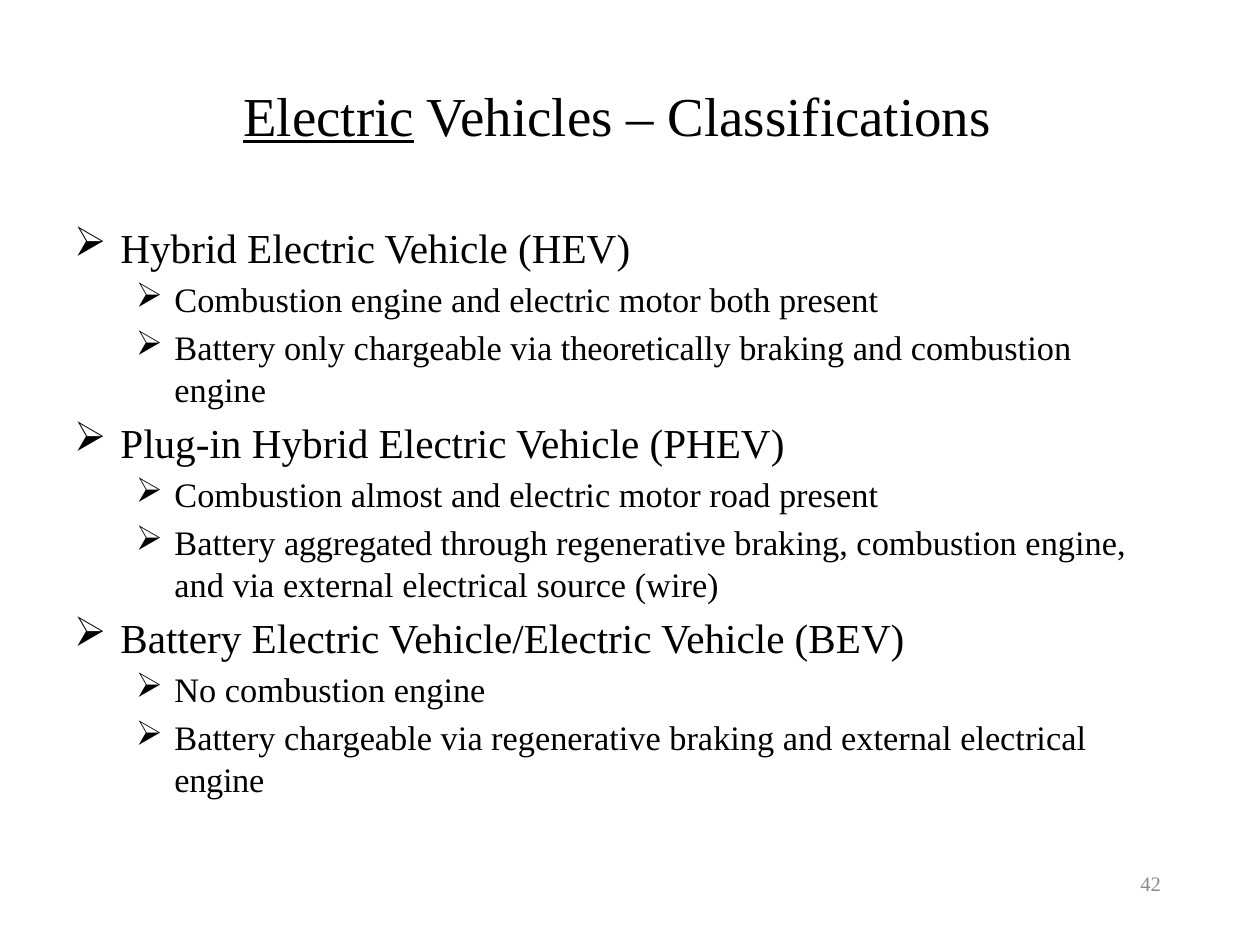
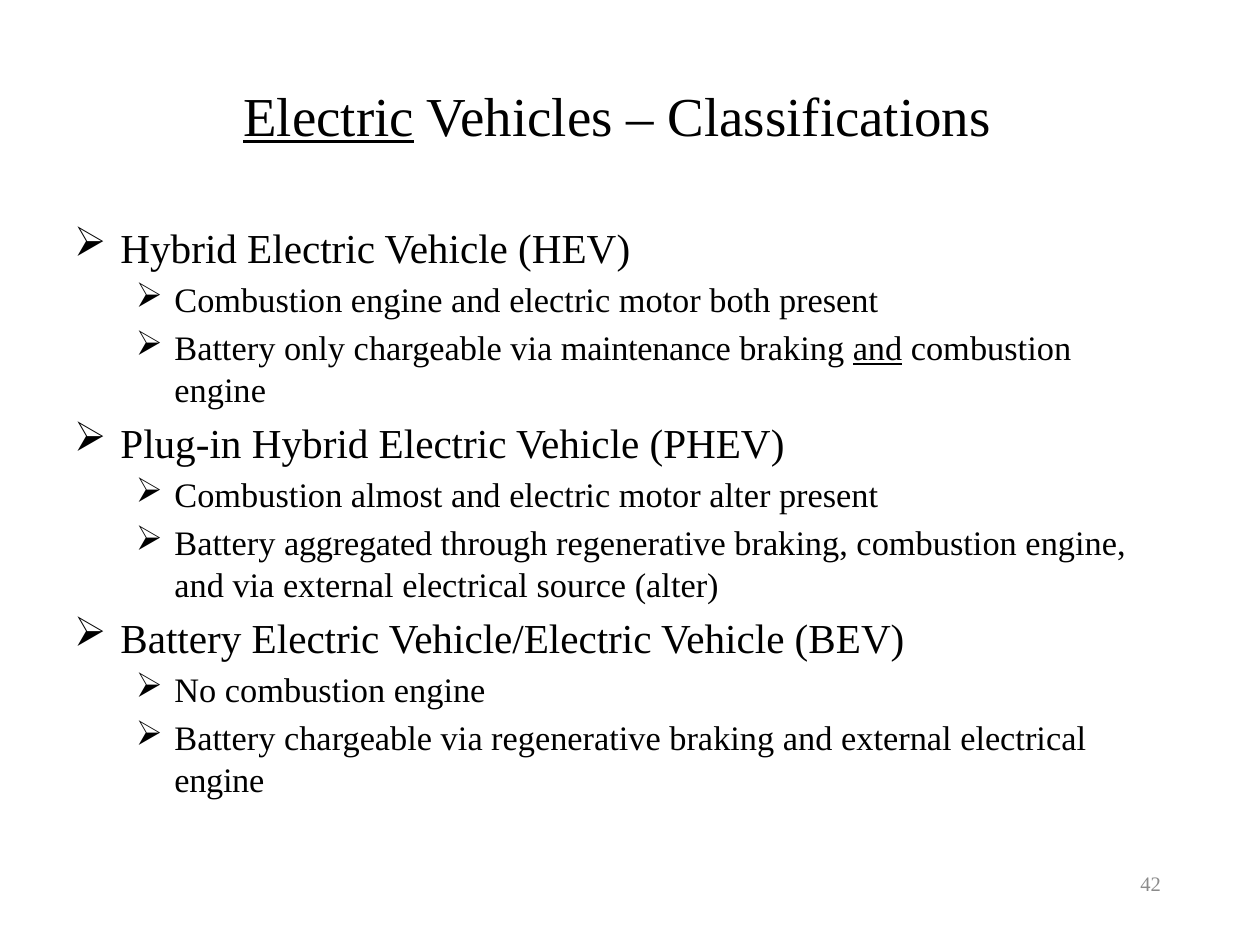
theoretically: theoretically -> maintenance
and at (878, 350) underline: none -> present
motor road: road -> alter
source wire: wire -> alter
